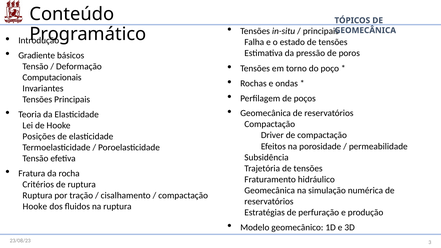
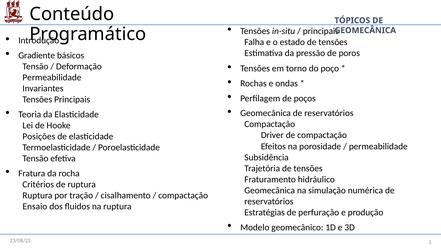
Computacionais at (52, 77): Computacionais -> Permeabilidade
Hooke at (35, 207): Hooke -> Ensaio
